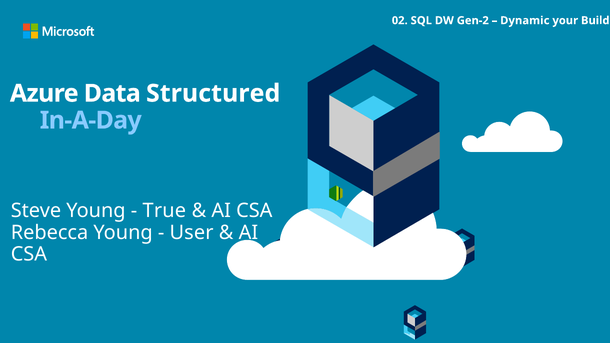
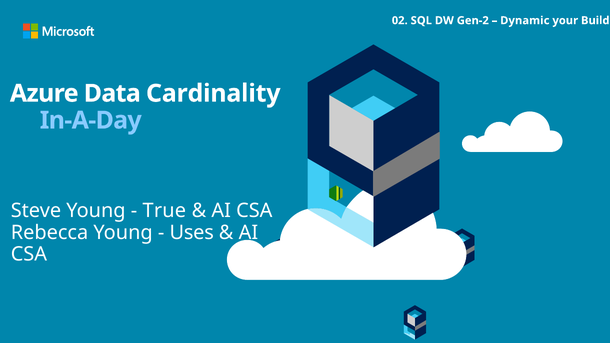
Structured: Structured -> Cardinality
User: User -> Uses
